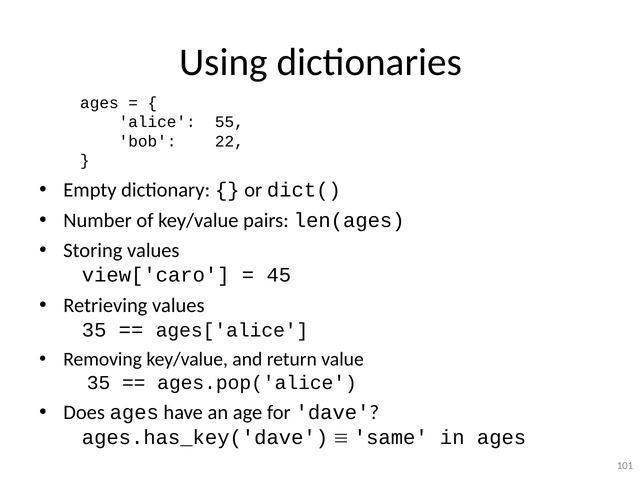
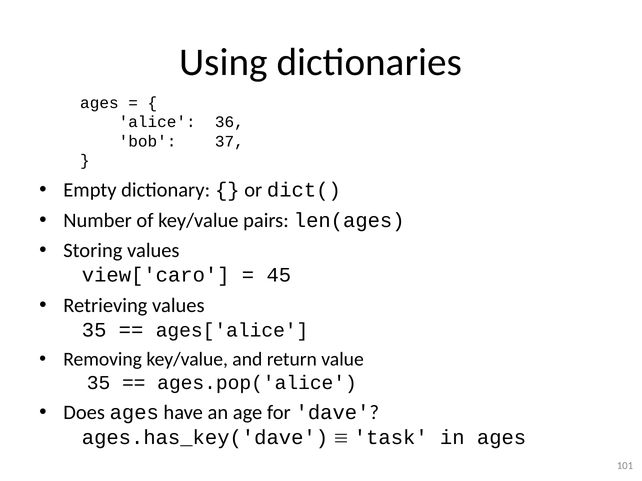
55: 55 -> 36
22: 22 -> 37
same: same -> task
